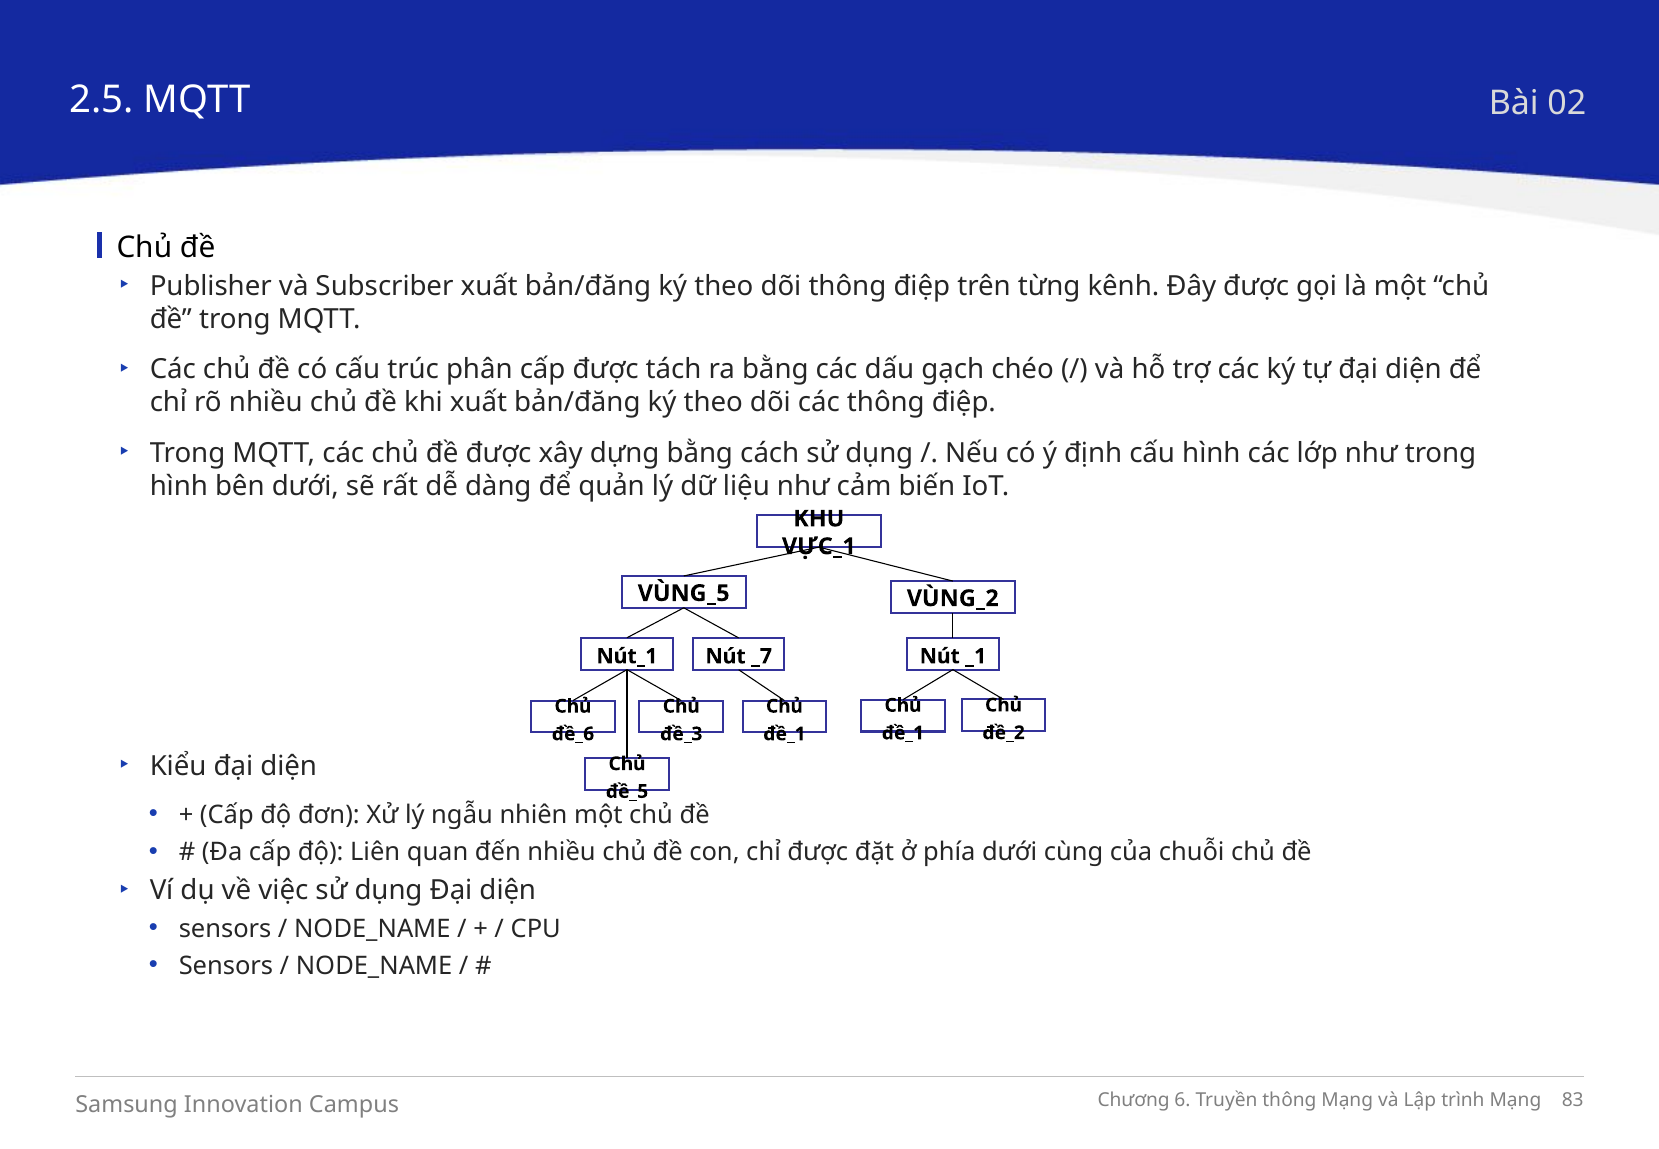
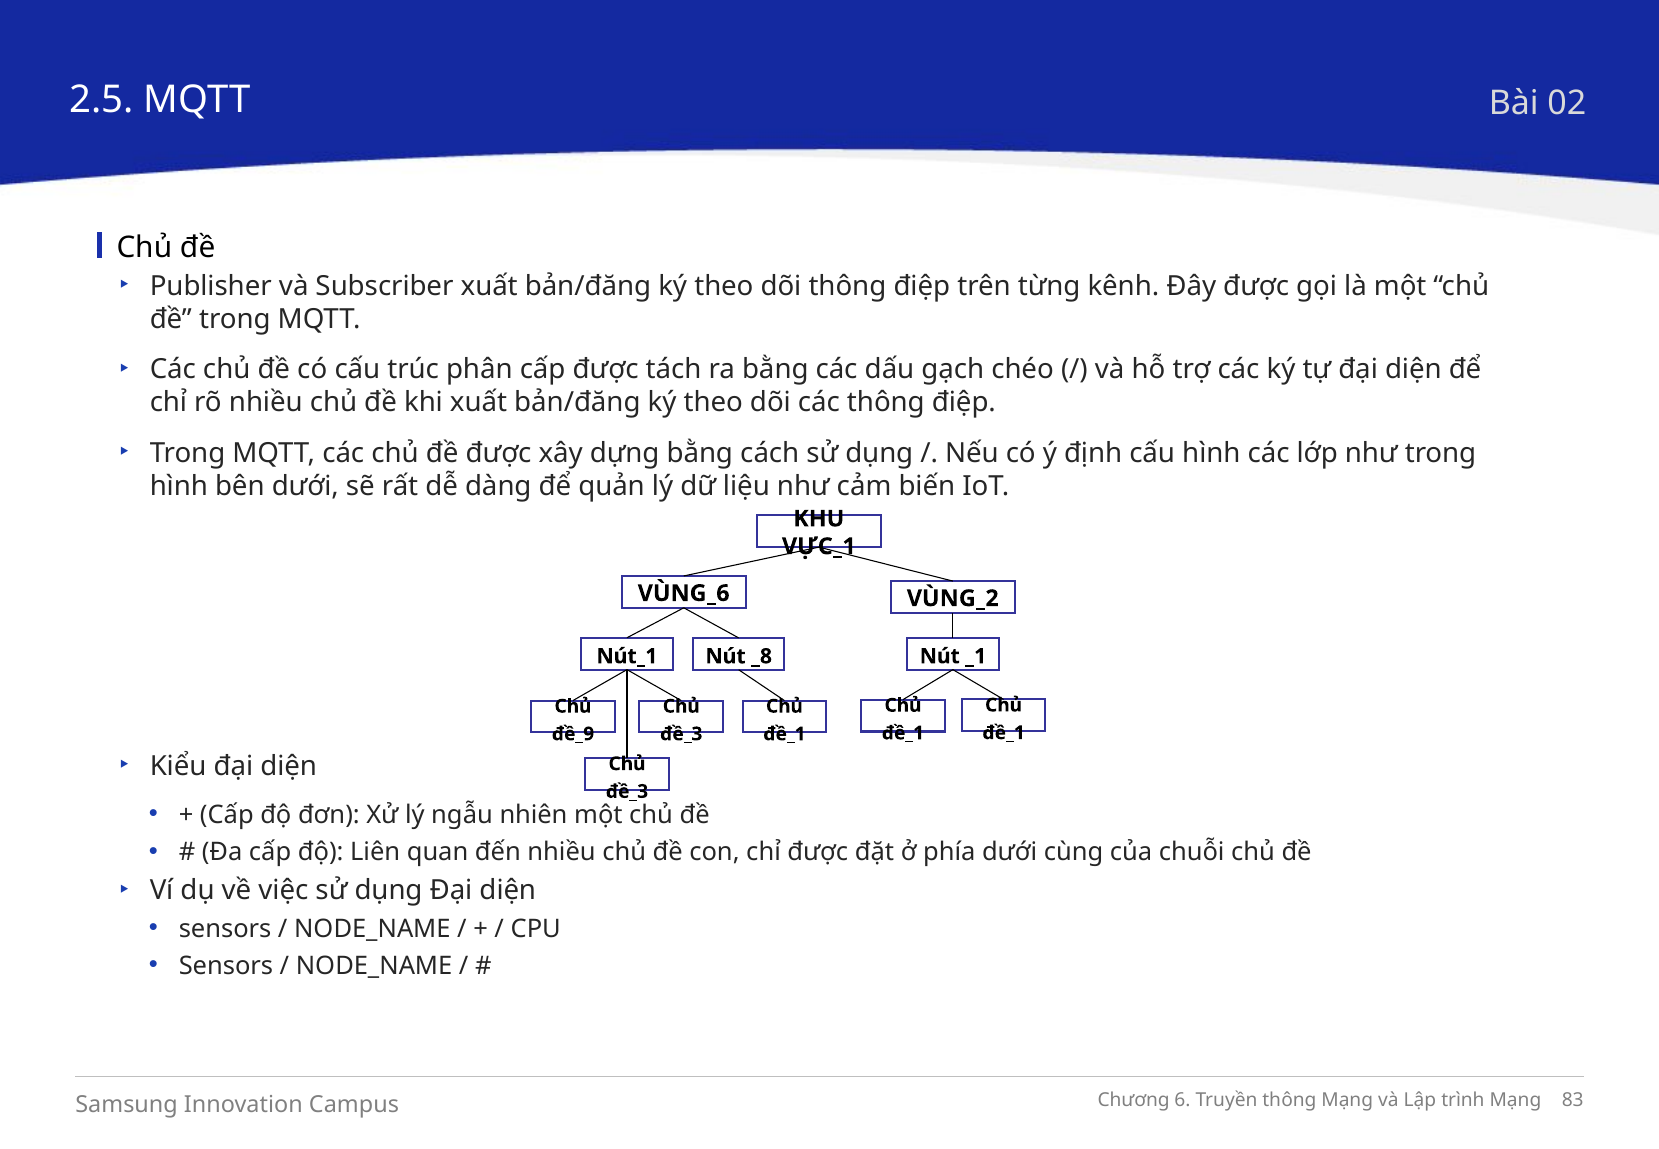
VÙNG_5: VÙNG_5 -> VÙNG_6
_7: _7 -> _8
đề_2 at (1004, 733): đề_2 -> đề_1
đề_6: đề_6 -> đề_9
đề_5 at (627, 791): đề_5 -> đề_3
